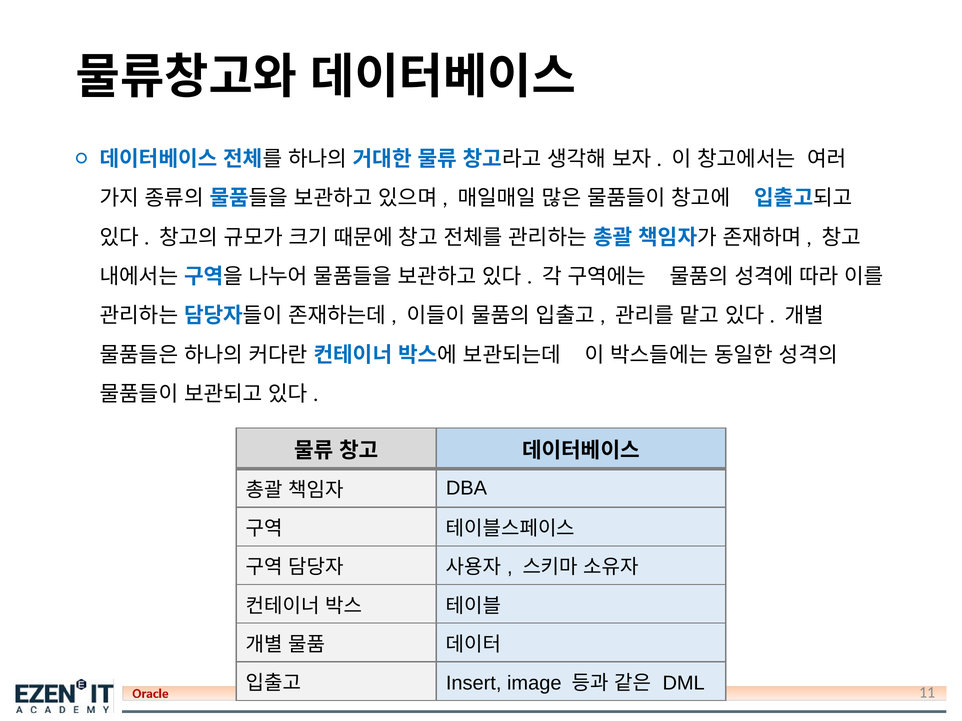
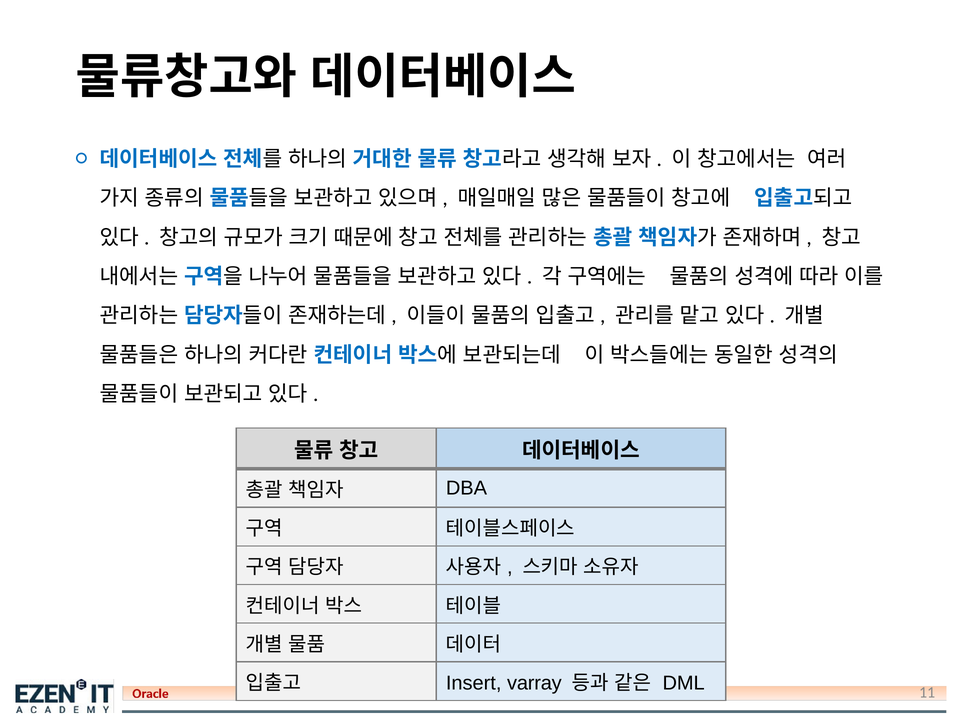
image: image -> varray
